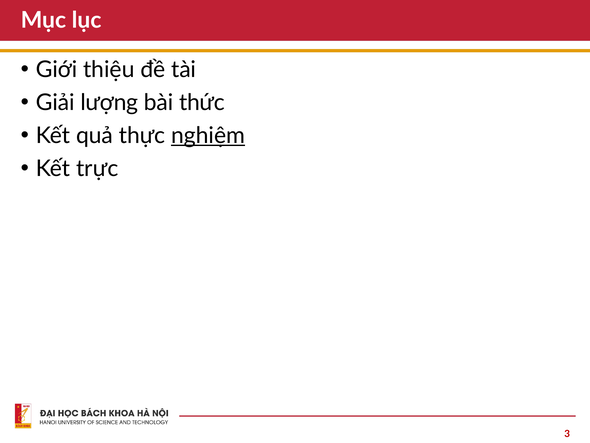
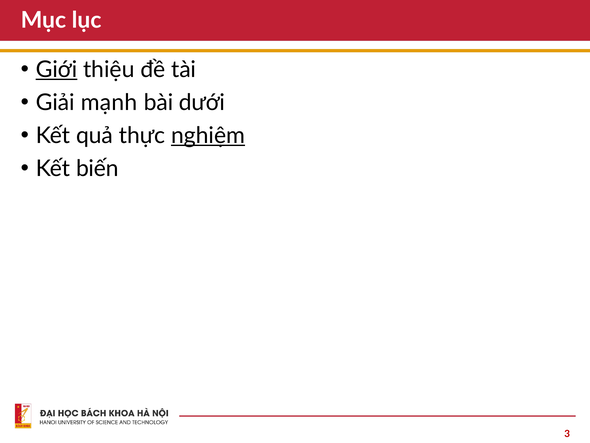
Giới underline: none -> present
lượng: lượng -> mạnh
thức: thức -> dưới
trực: trực -> biến
